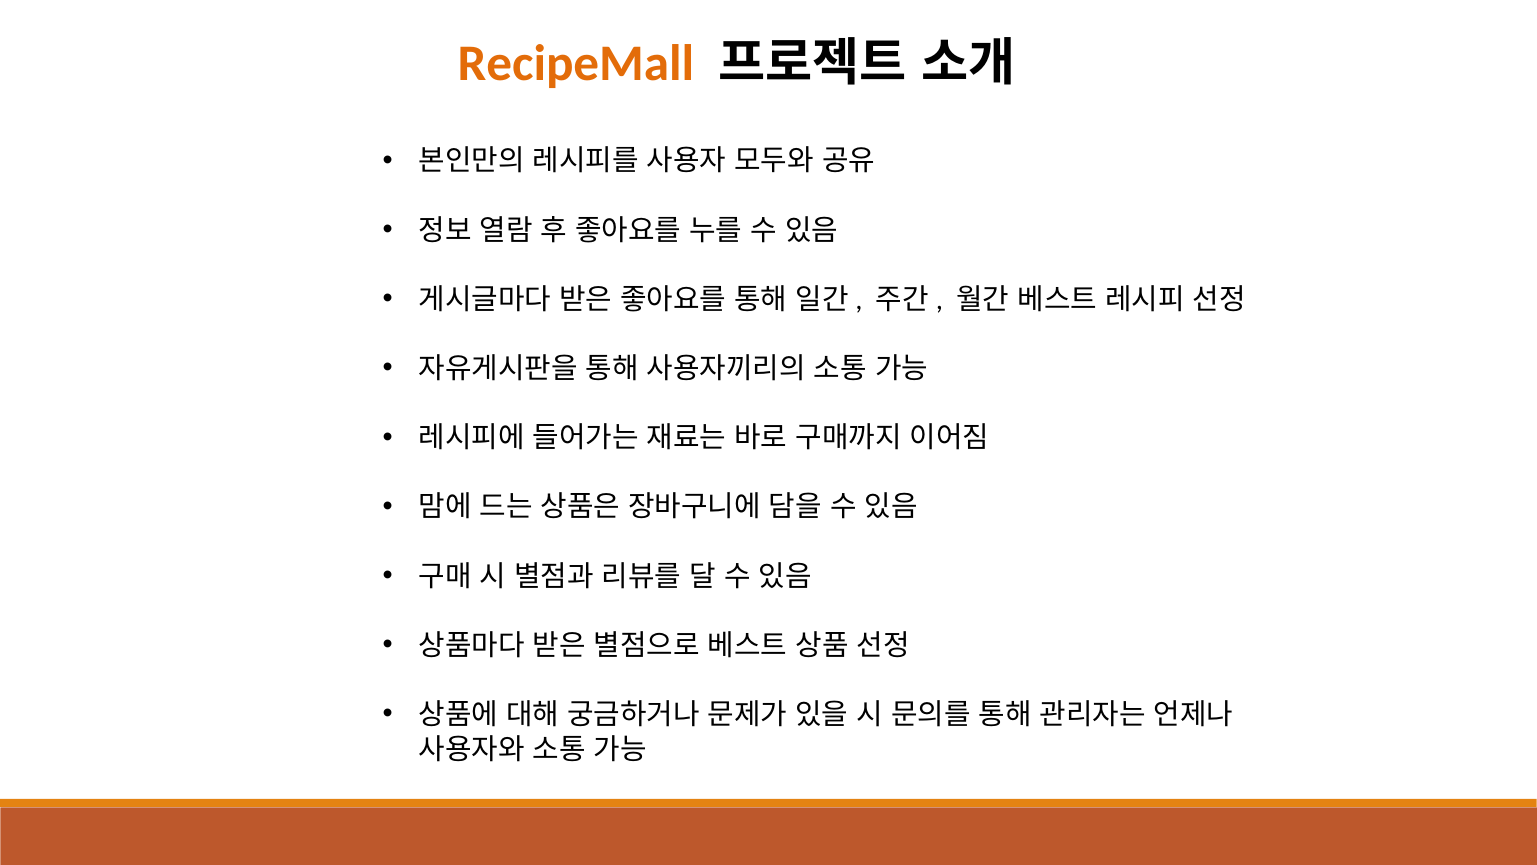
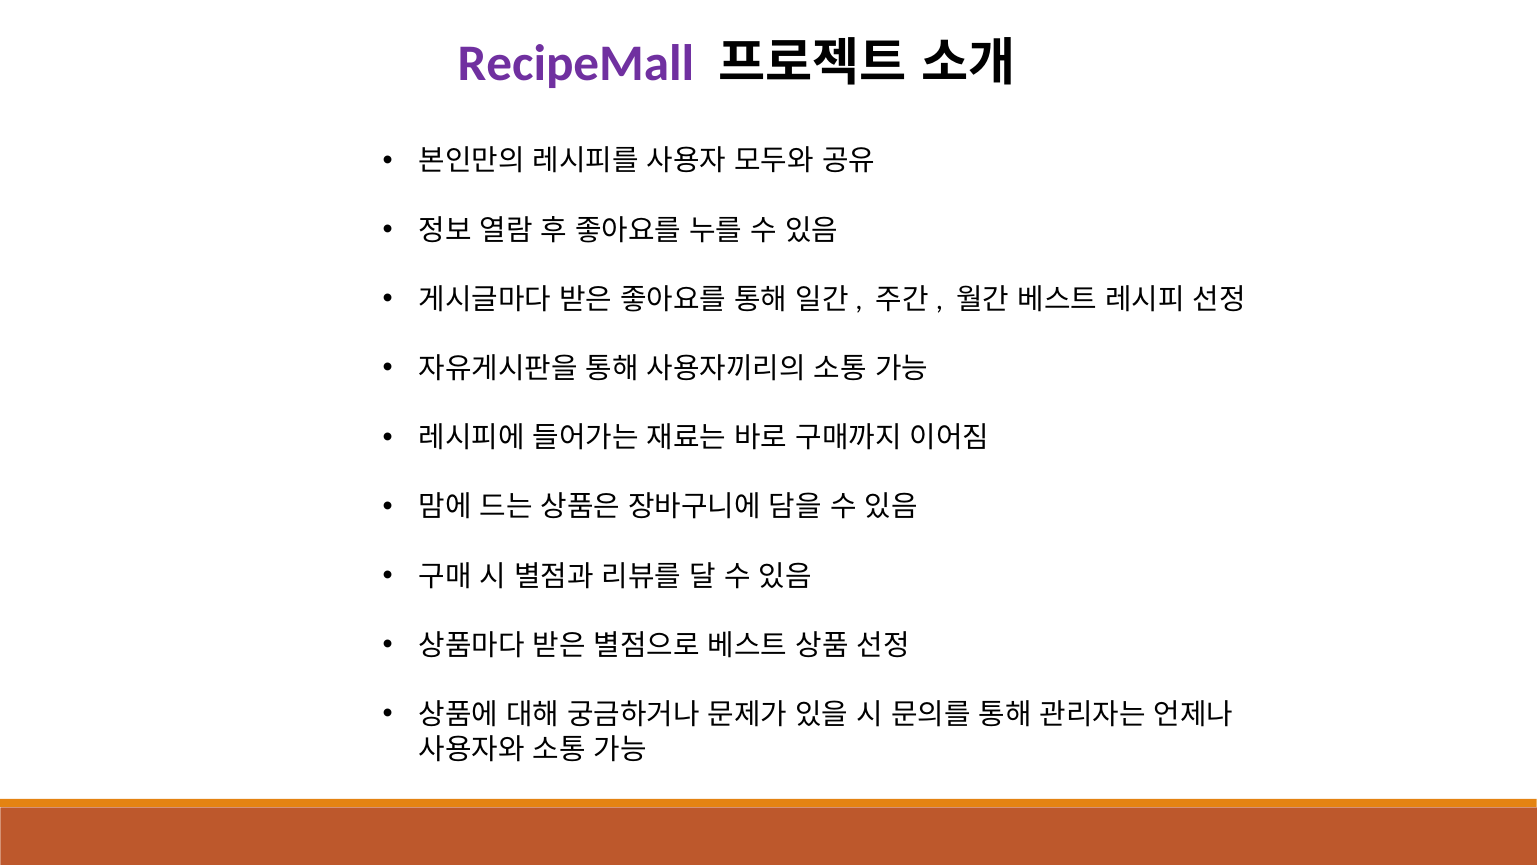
RecipeMall colour: orange -> purple
